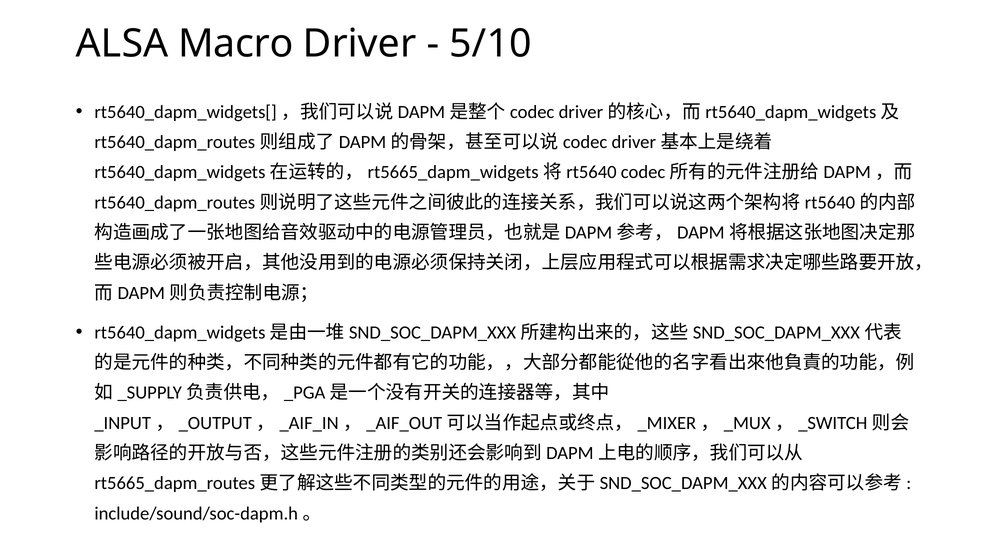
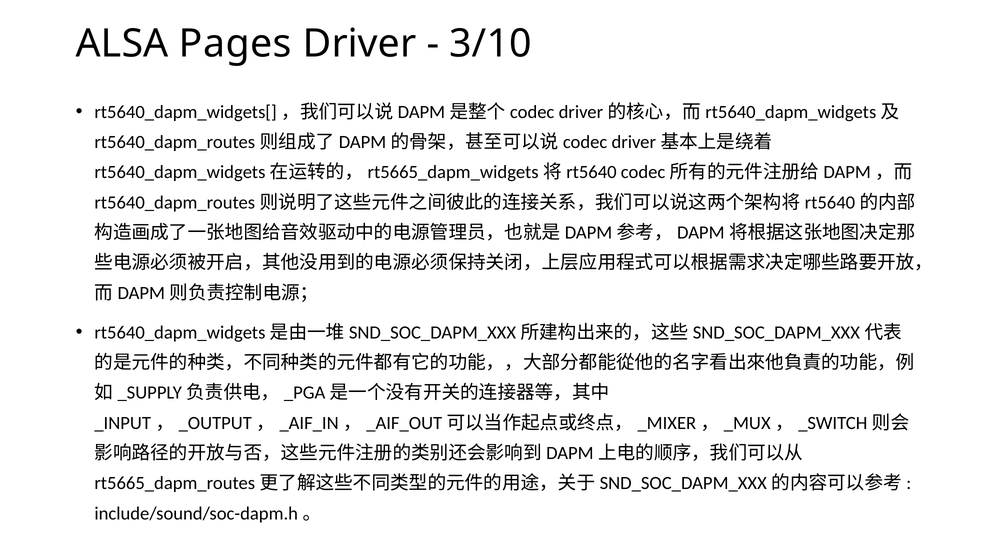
Macro: Macro -> Pages
5/10: 5/10 -> 3/10
